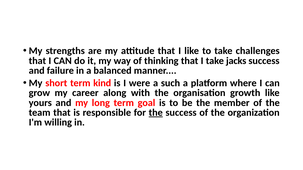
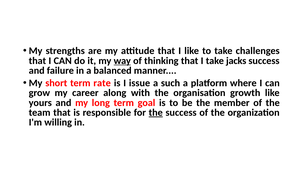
way underline: none -> present
kind: kind -> rate
were: were -> issue
